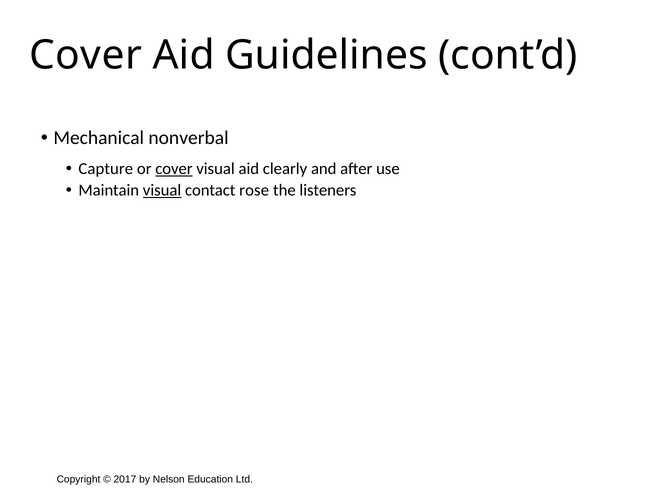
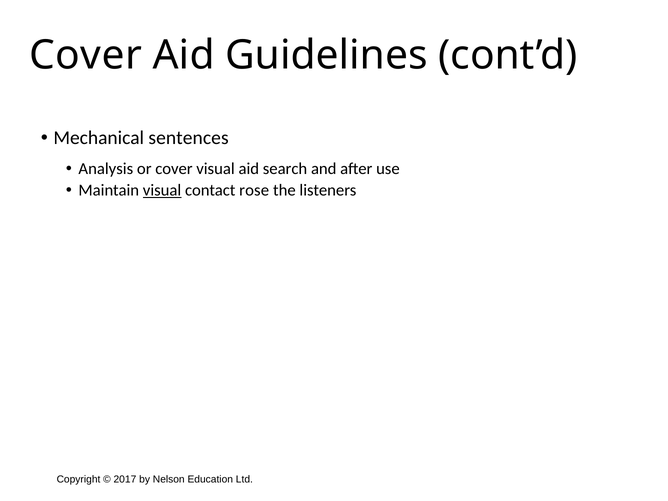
nonverbal: nonverbal -> sentences
Capture: Capture -> Analysis
cover at (174, 169) underline: present -> none
clearly: clearly -> search
